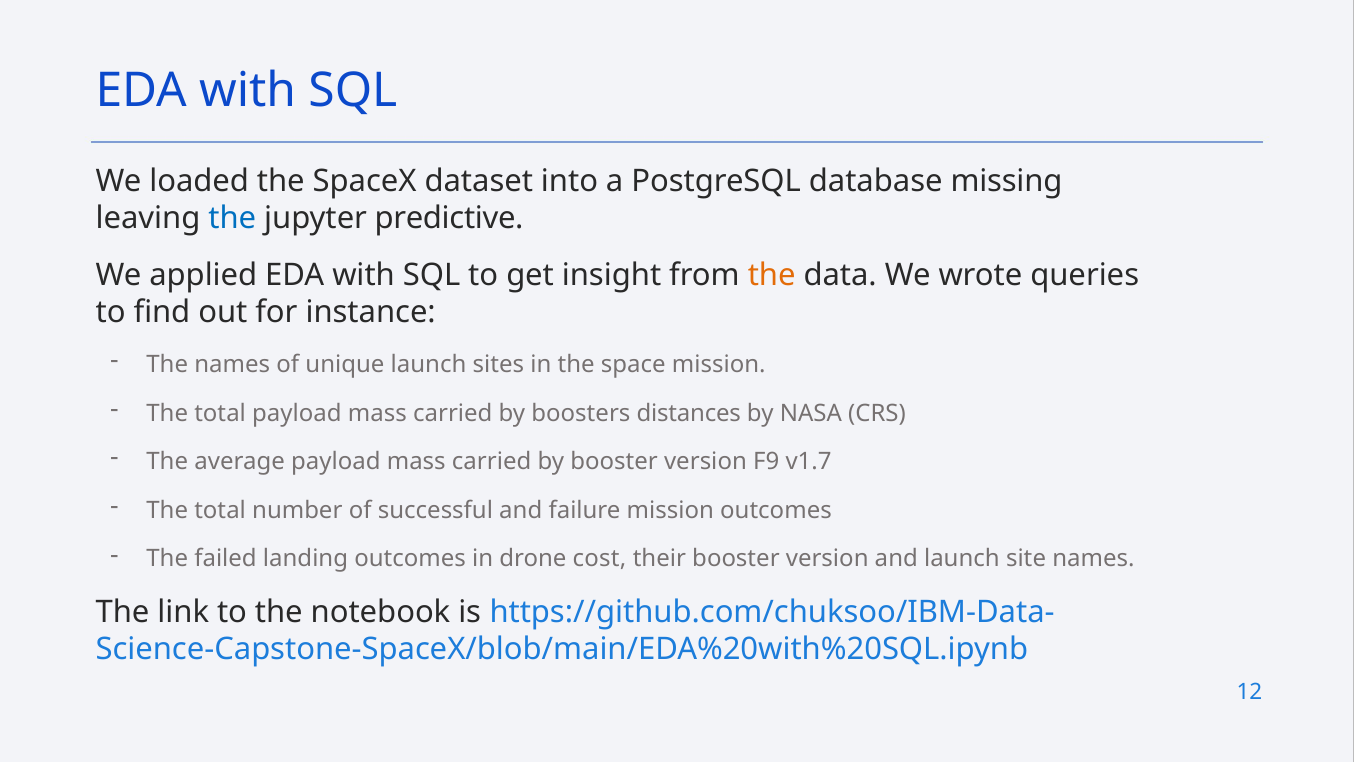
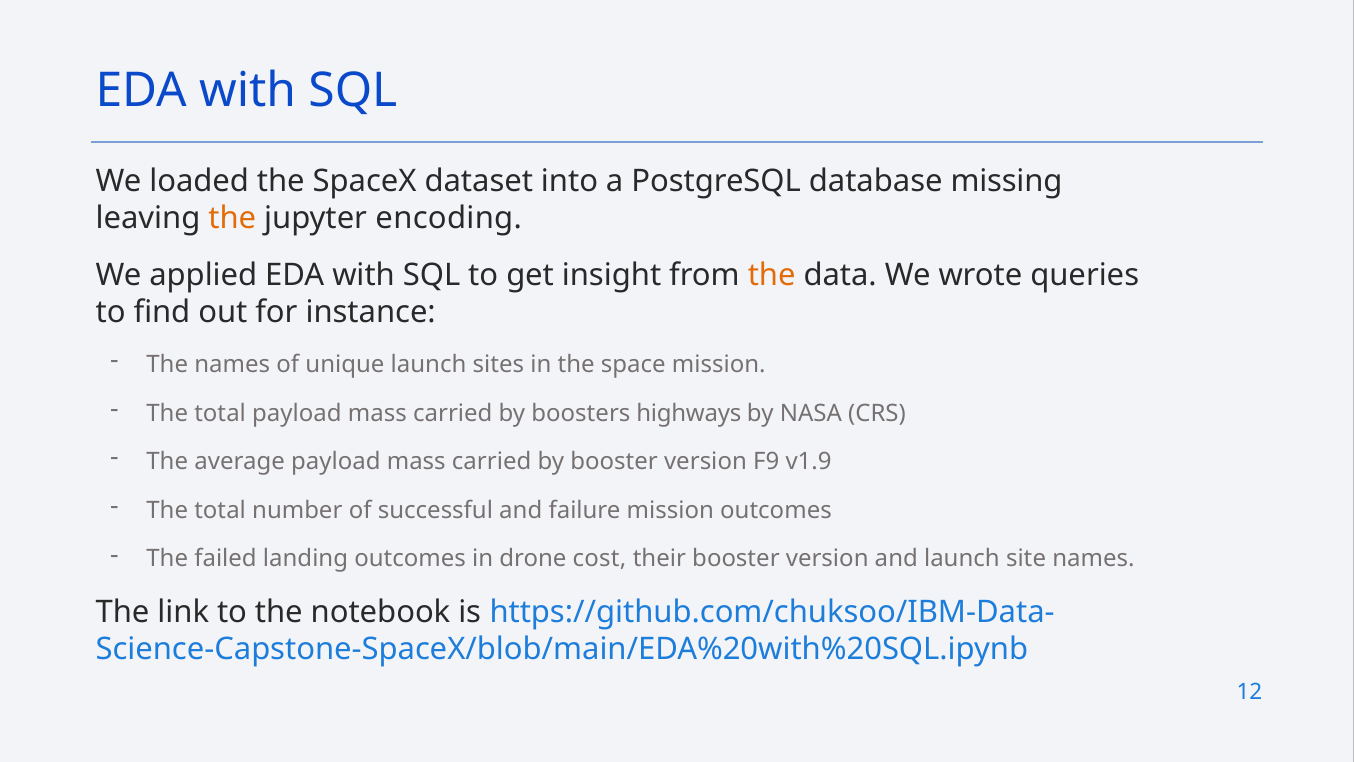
the at (232, 218) colour: blue -> orange
predictive: predictive -> encoding
distances: distances -> highways
v1.7: v1.7 -> v1.9
